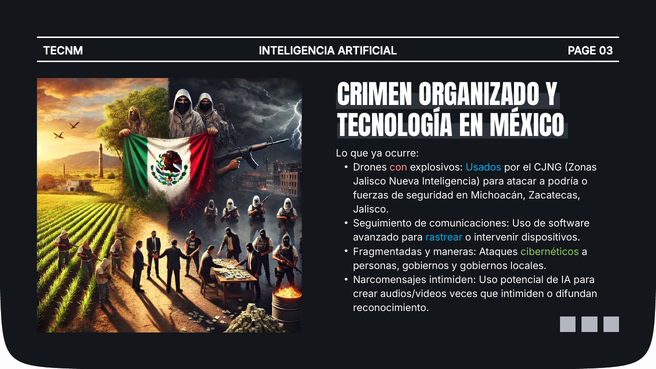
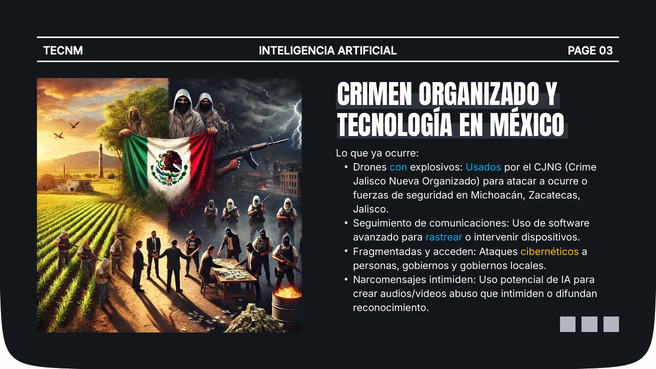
con colour: pink -> light blue
Zonas: Zonas -> Crime
Nueva Inteligencia: Inteligencia -> Organizado
a podría: podría -> ocurre
maneras: maneras -> acceden
cibernéticos colour: light green -> yellow
veces: veces -> abuso
